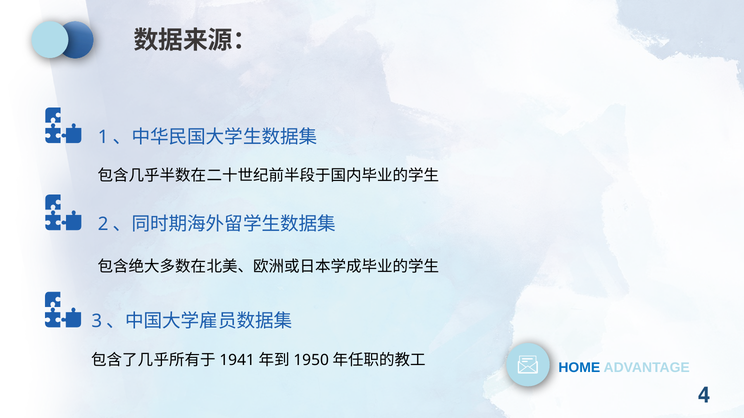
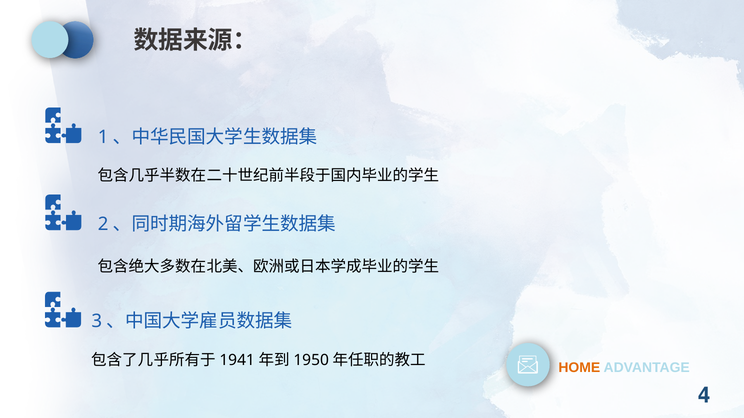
HOME colour: blue -> orange
